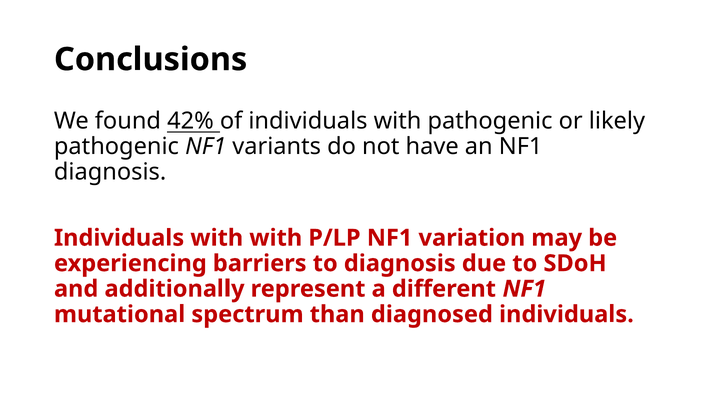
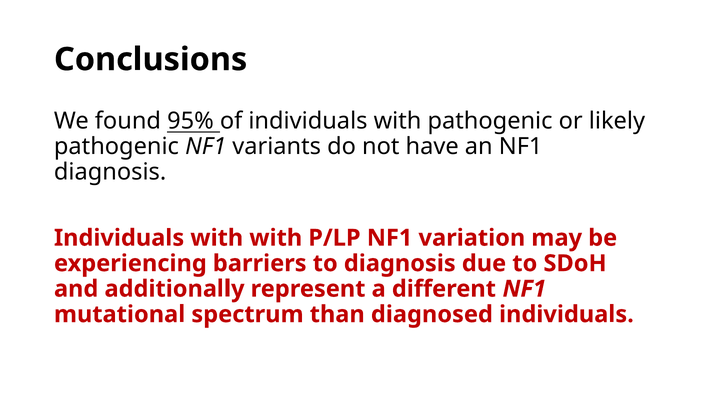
42%: 42% -> 95%
